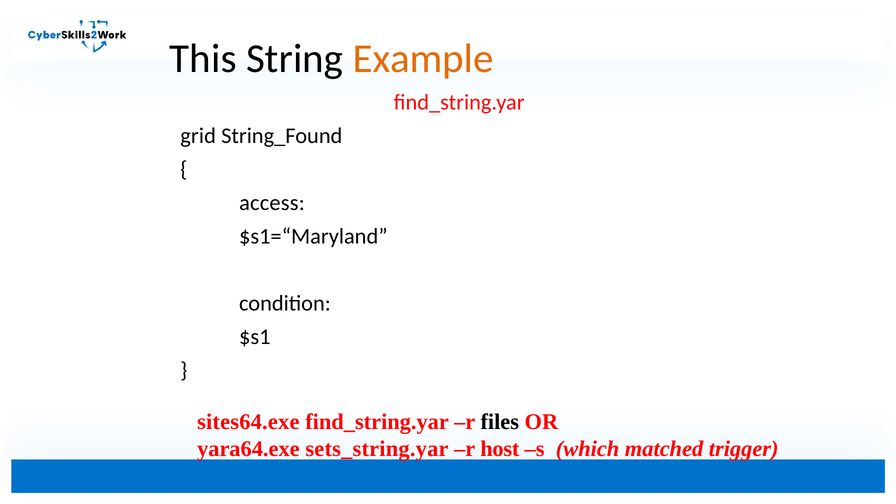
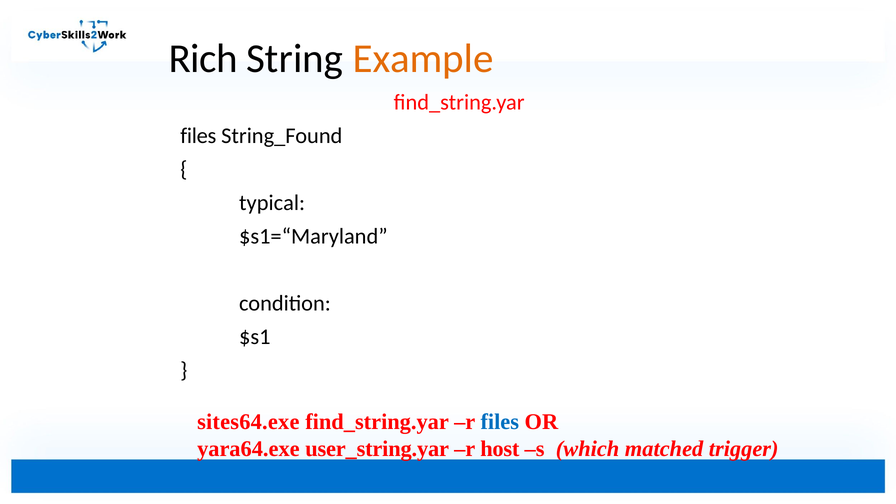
This: This -> Rich
grid at (198, 136): grid -> files
access: access -> typical
files at (500, 422) colour: black -> blue
sets_string.yar: sets_string.yar -> user_string.yar
